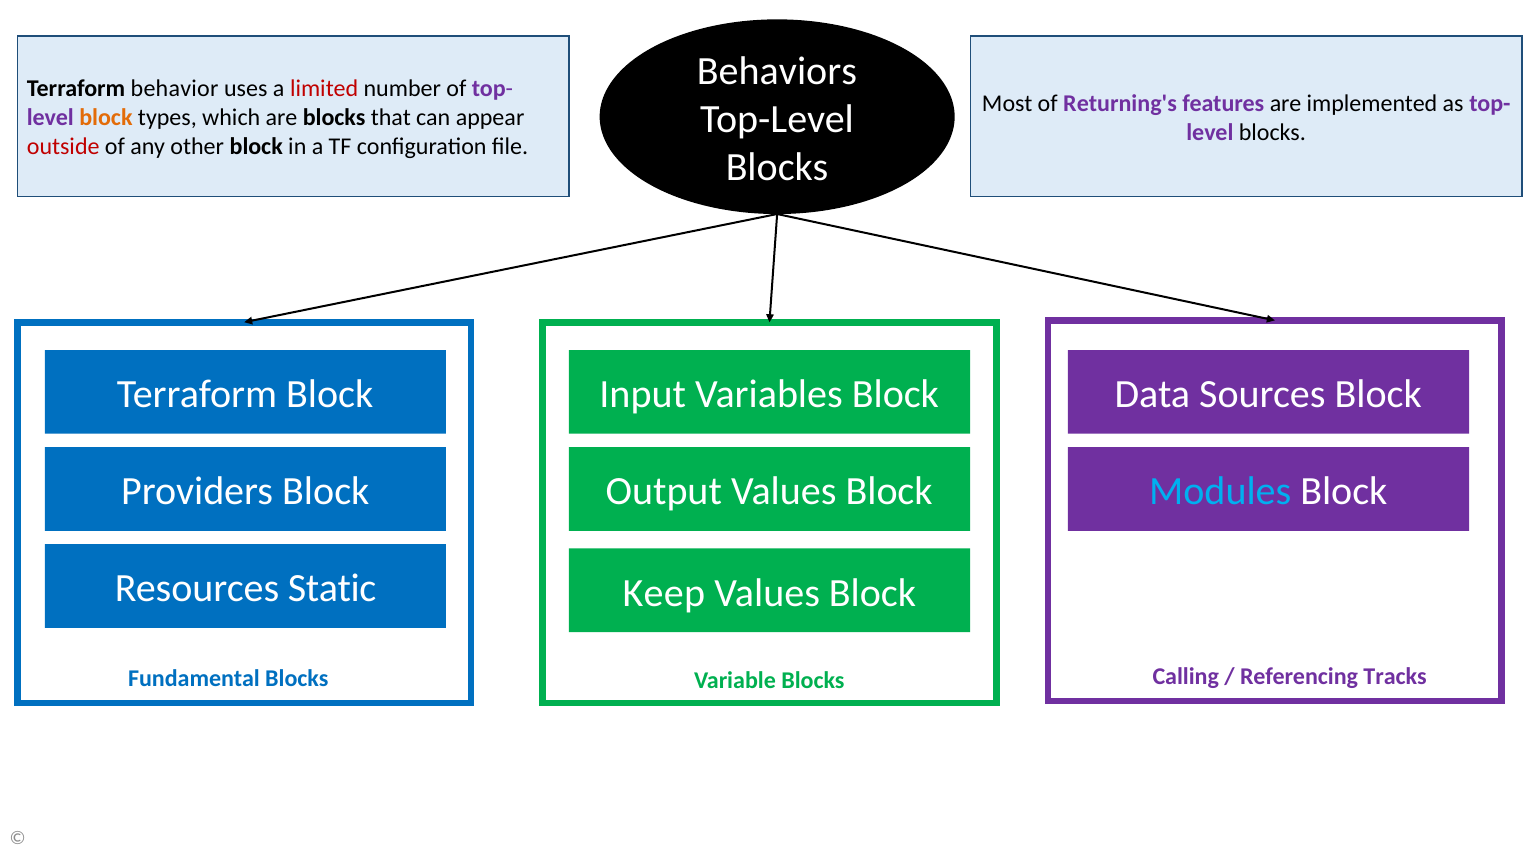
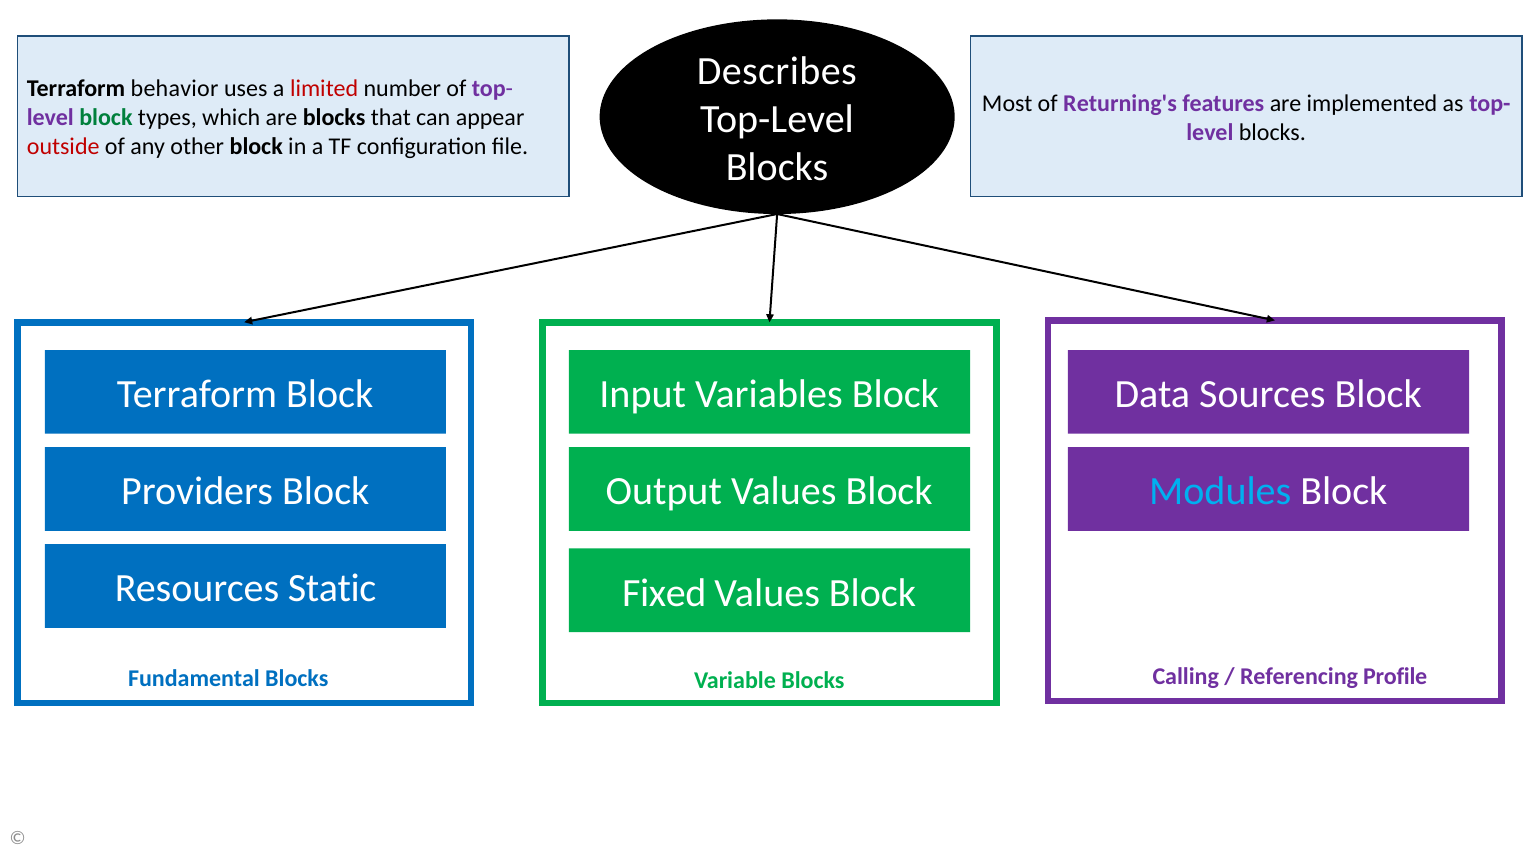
Behaviors: Behaviors -> Describes
block at (106, 118) colour: orange -> green
Keep: Keep -> Fixed
Tracks: Tracks -> Profile
